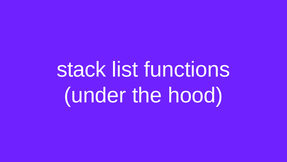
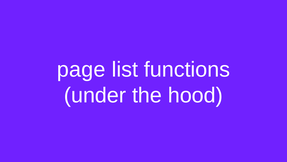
stack: stack -> page
